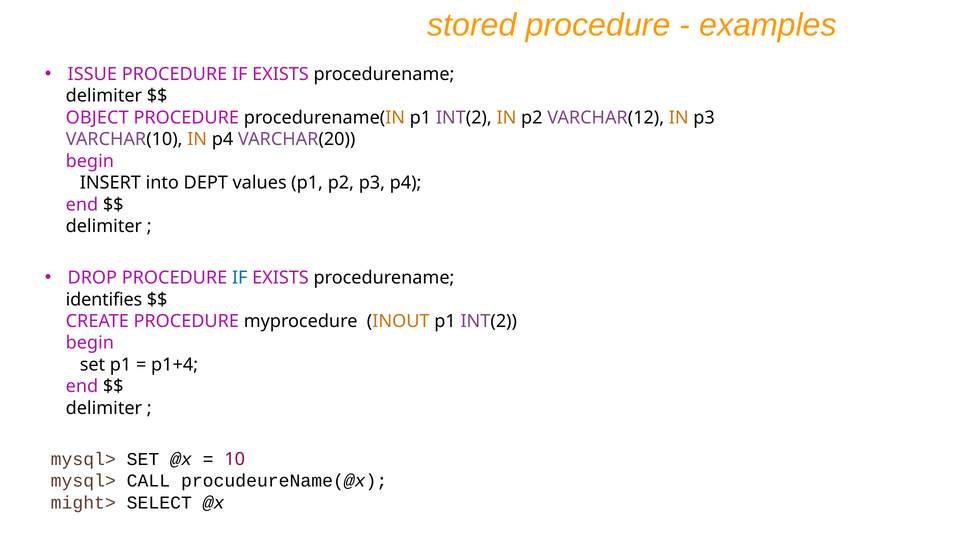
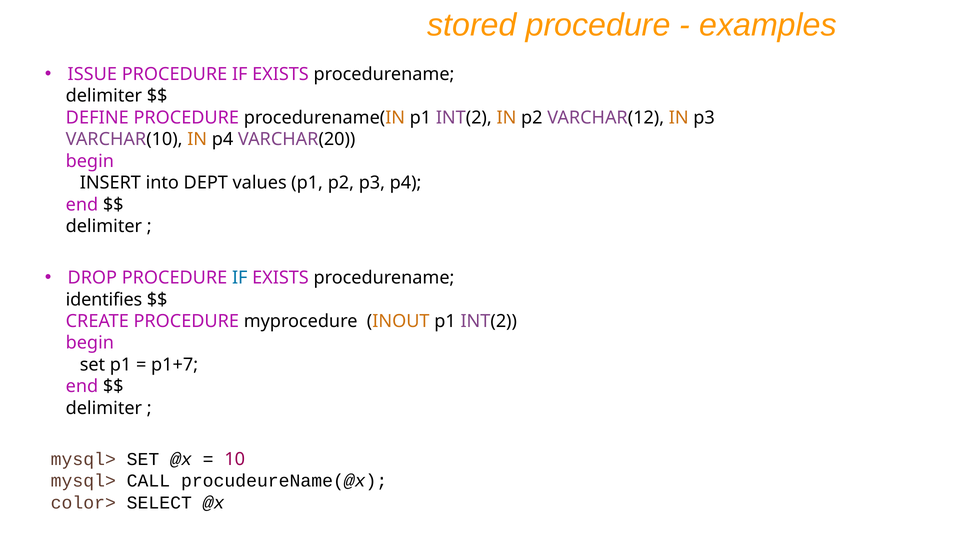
OBJECT: OBJECT -> DEFINE
p1+4: p1+4 -> p1+7
might>: might> -> color>
